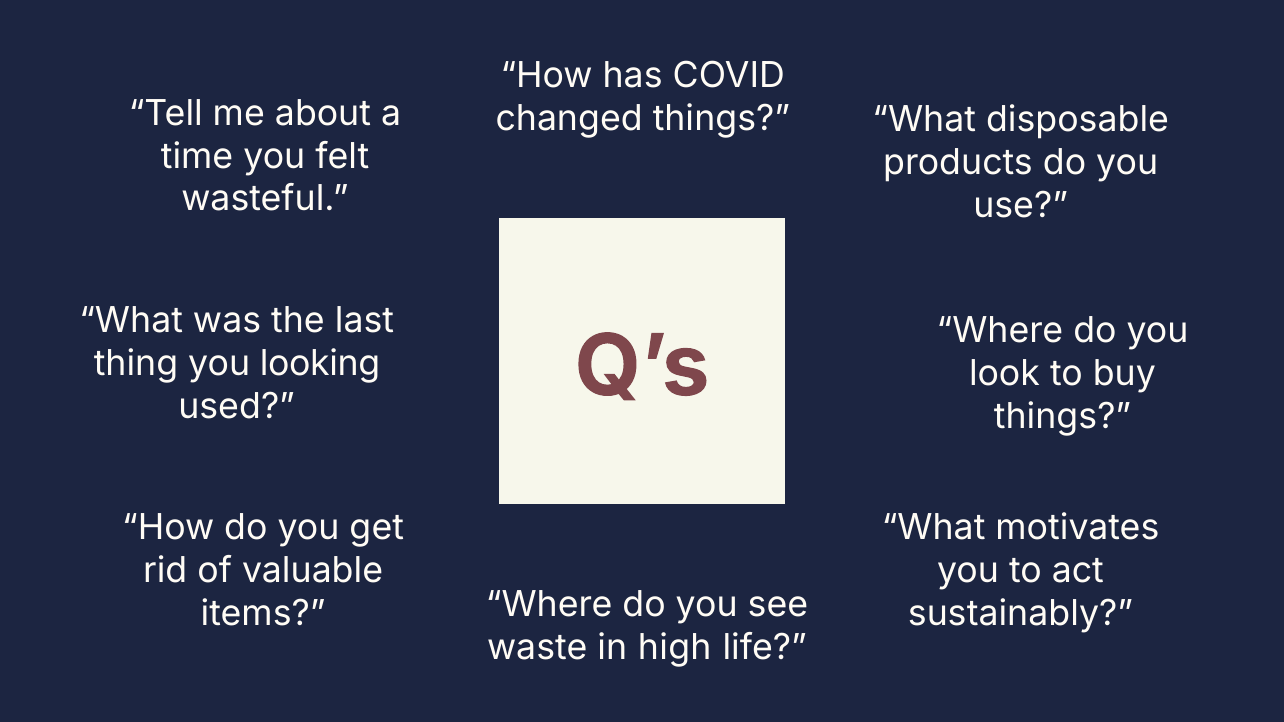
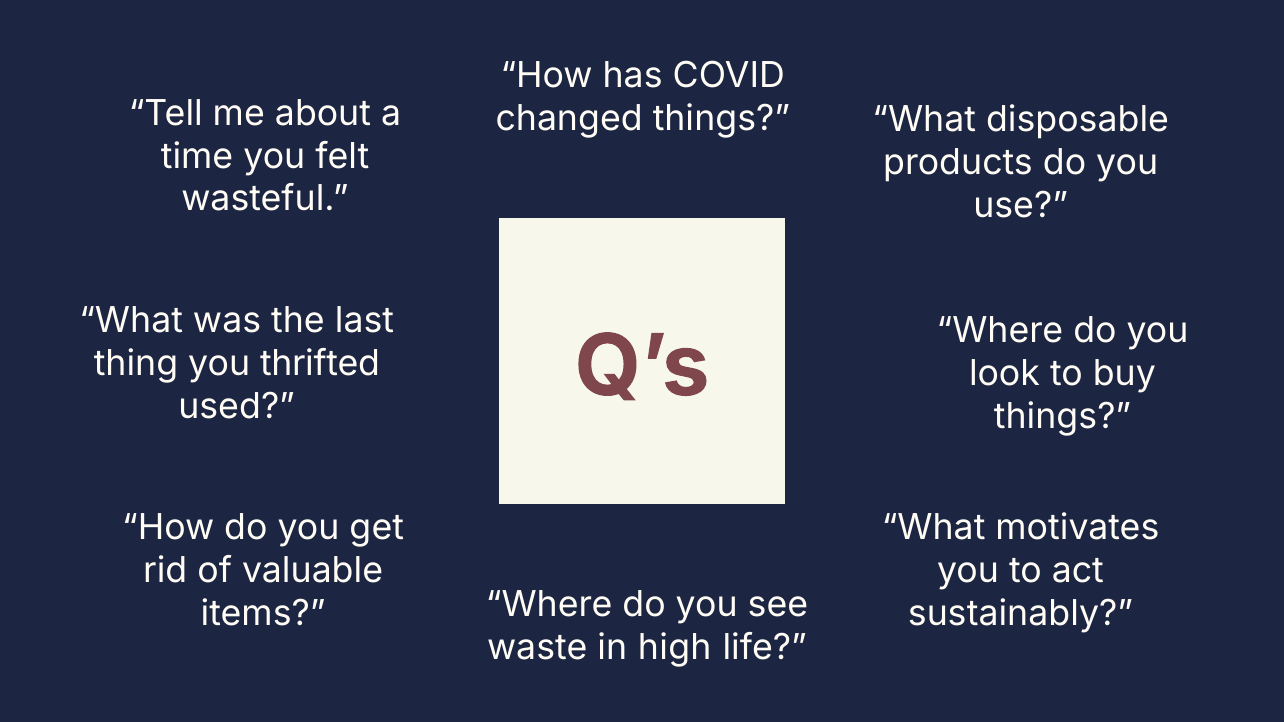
looking: looking -> thrifted
